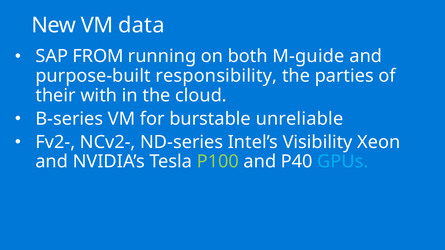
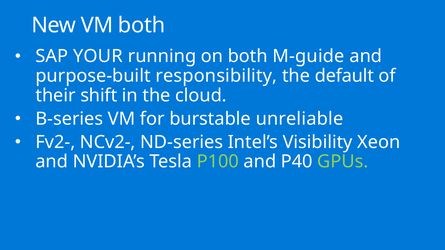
VM data: data -> both
FROM: FROM -> YOUR
parties: parties -> default
with: with -> shift
GPUs colour: light blue -> light green
